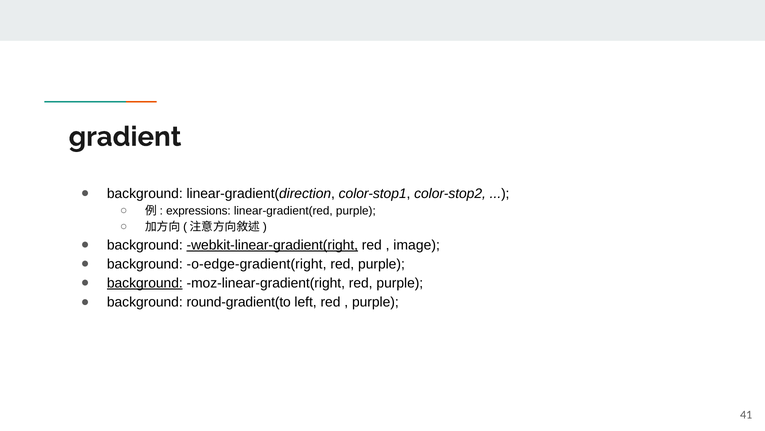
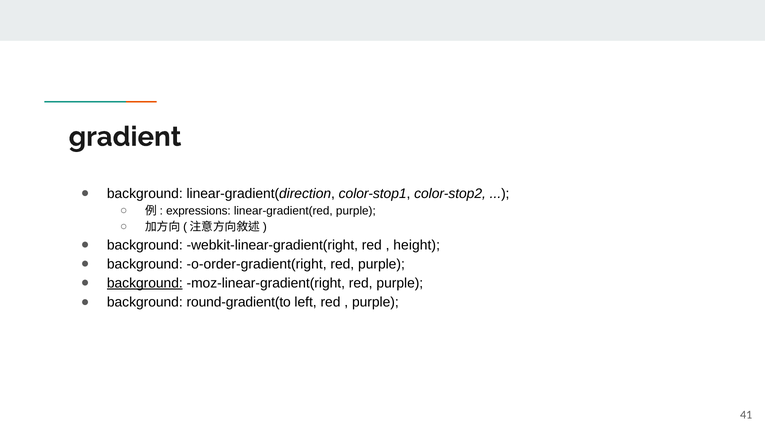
webkit-linear-gradient(right underline: present -> none
image: image -> height
o-edge-gradient(right: o-edge-gradient(right -> o-order-gradient(right
